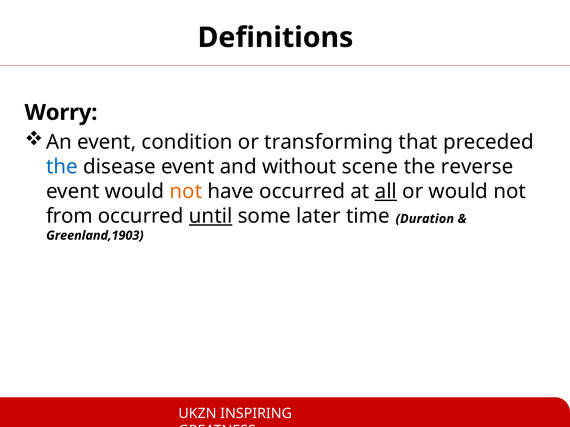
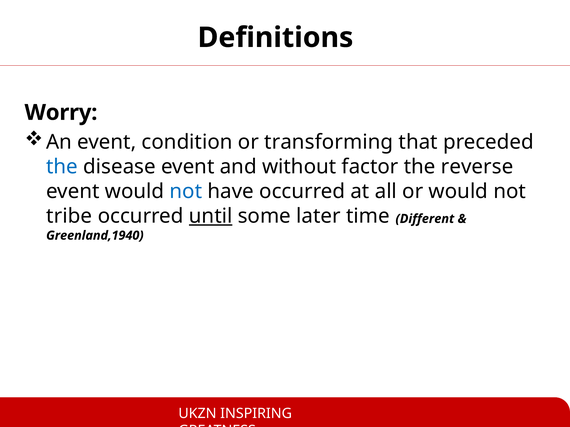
scene: scene -> factor
not at (186, 192) colour: orange -> blue
all underline: present -> none
from: from -> tribe
Duration: Duration -> Different
Greenland,1903: Greenland,1903 -> Greenland,1940
